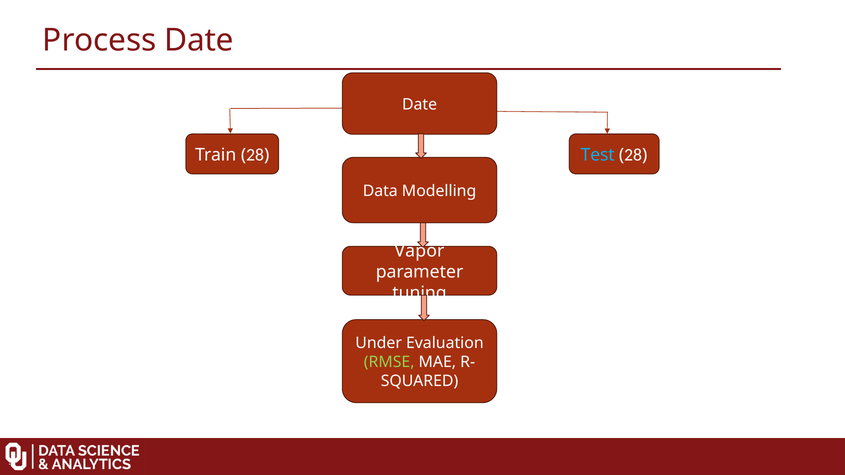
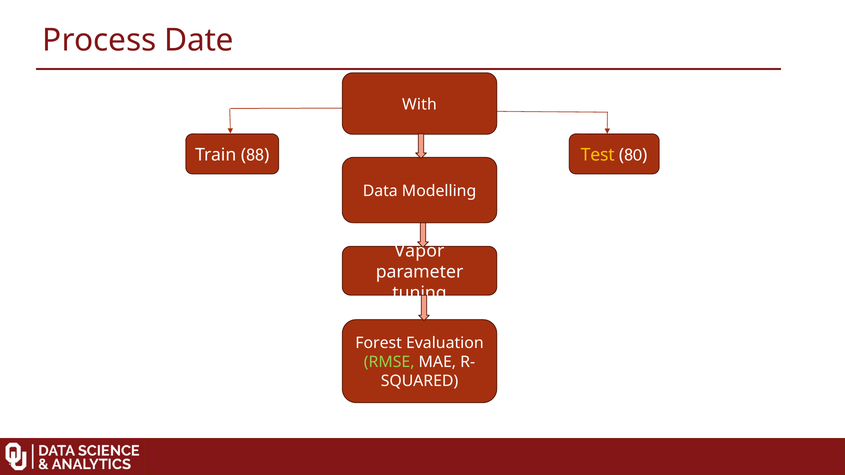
Date at (420, 105): Date -> With
28 at (255, 155): 28 -> 88
Test colour: light blue -> yellow
28 at (633, 155): 28 -> 80
Under: Under -> Forest
